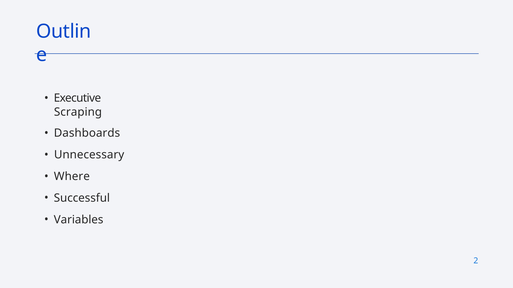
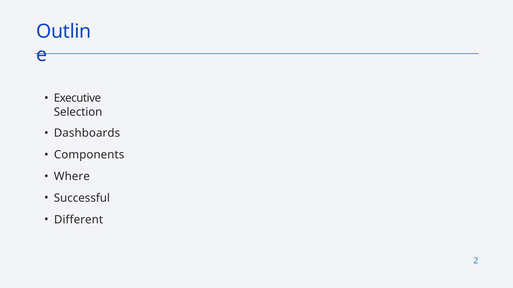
Scraping: Scraping -> Selection
Unnecessary: Unnecessary -> Components
Variables: Variables -> Different
